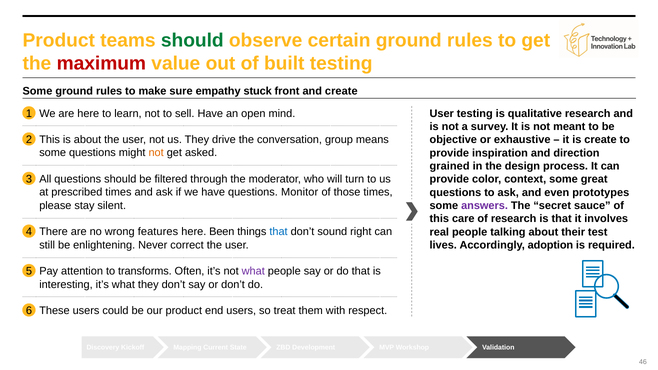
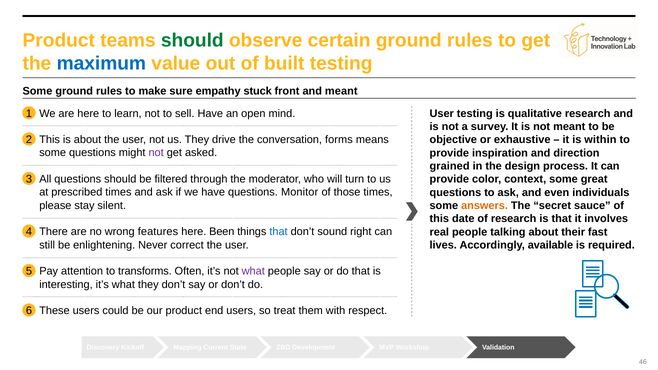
maximum colour: red -> blue
and create: create -> meant
group: group -> forms
is create: create -> within
not at (156, 153) colour: orange -> purple
prototypes: prototypes -> individuals
answers colour: purple -> orange
care: care -> date
test: test -> fast
adoption: adoption -> available
